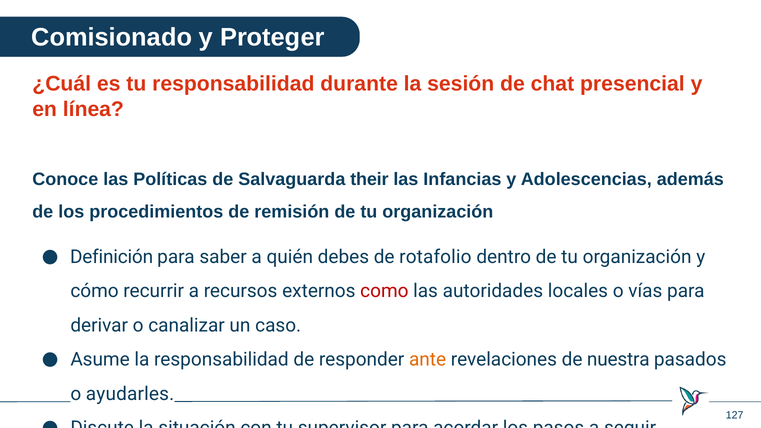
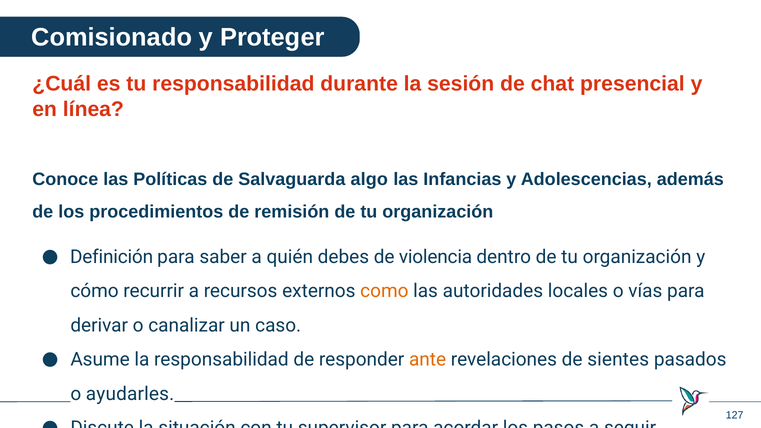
their: their -> algo
rotafolio: rotafolio -> violencia
como colour: red -> orange
nuestra: nuestra -> sientes
